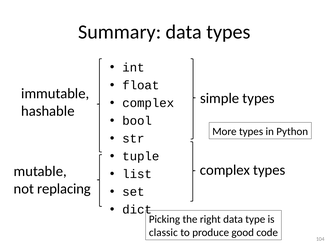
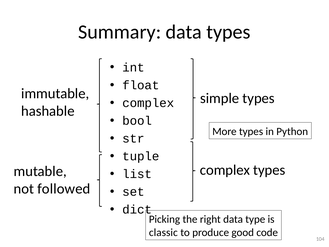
replacing: replacing -> followed
